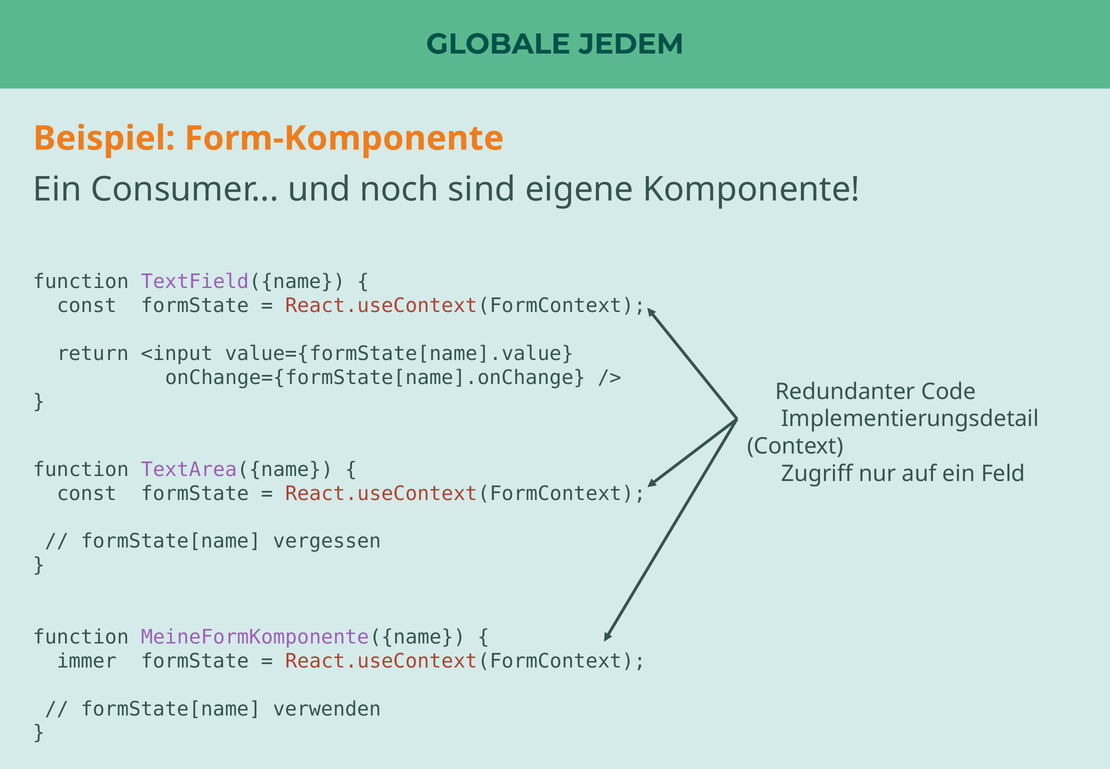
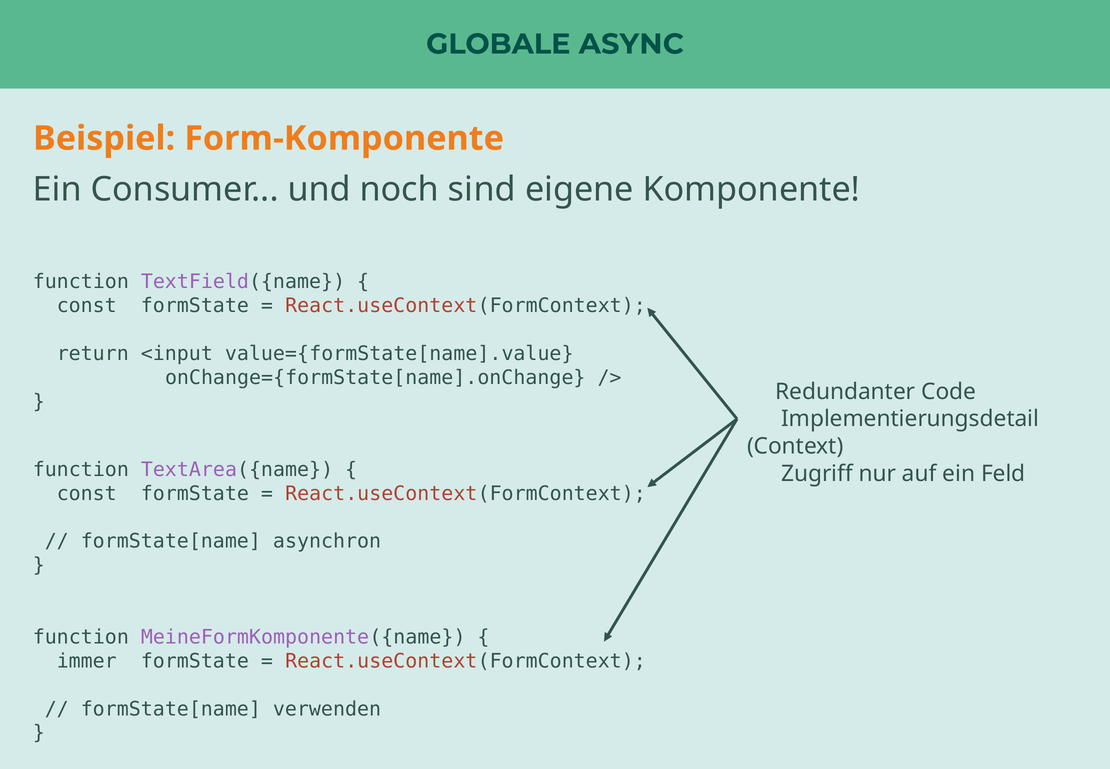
JEDEM: JEDEM -> ASYNC
vergessen: vergessen -> asynchron
